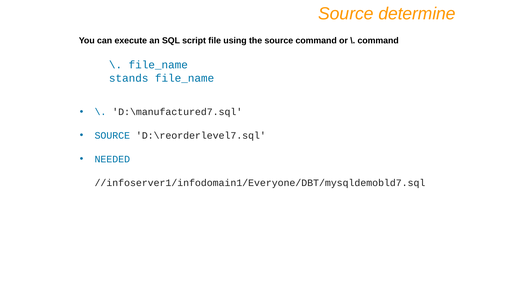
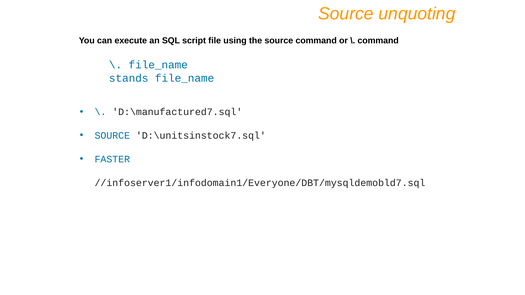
determine: determine -> unquoting
D:\reorderlevel7.sql: D:\reorderlevel7.sql -> D:\unitsinstock7.sql
NEEDED: NEEDED -> FASTER
